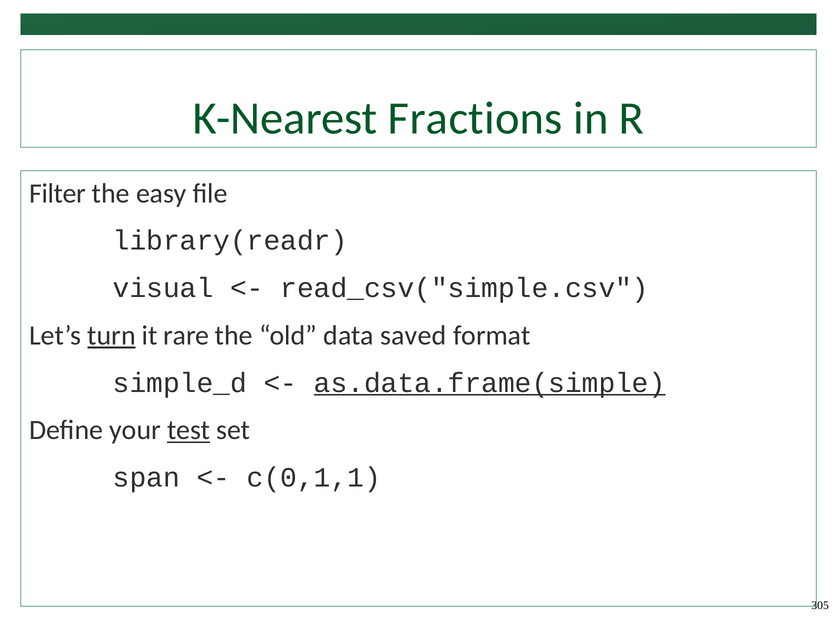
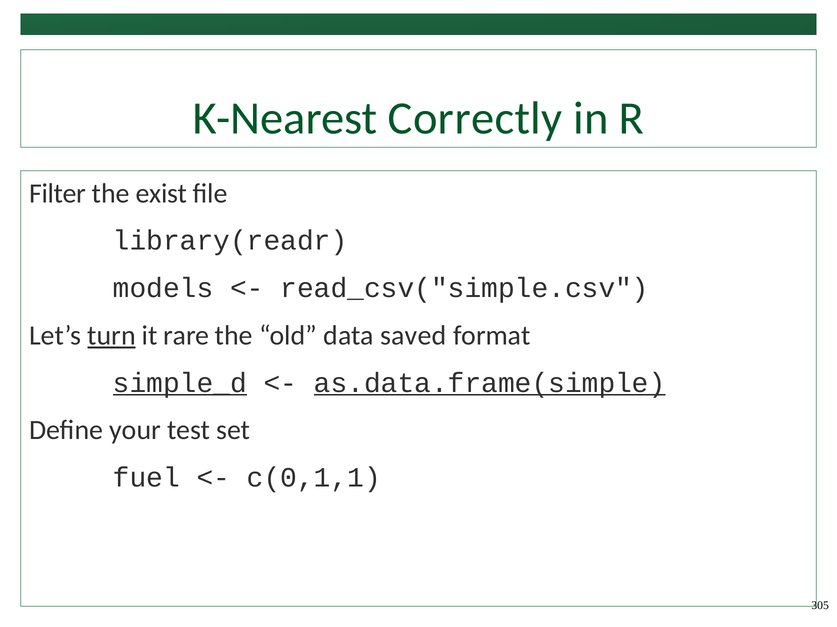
Fractions: Fractions -> Correctly
easy: easy -> exist
visual: visual -> models
simple_d underline: none -> present
test underline: present -> none
span: span -> fuel
